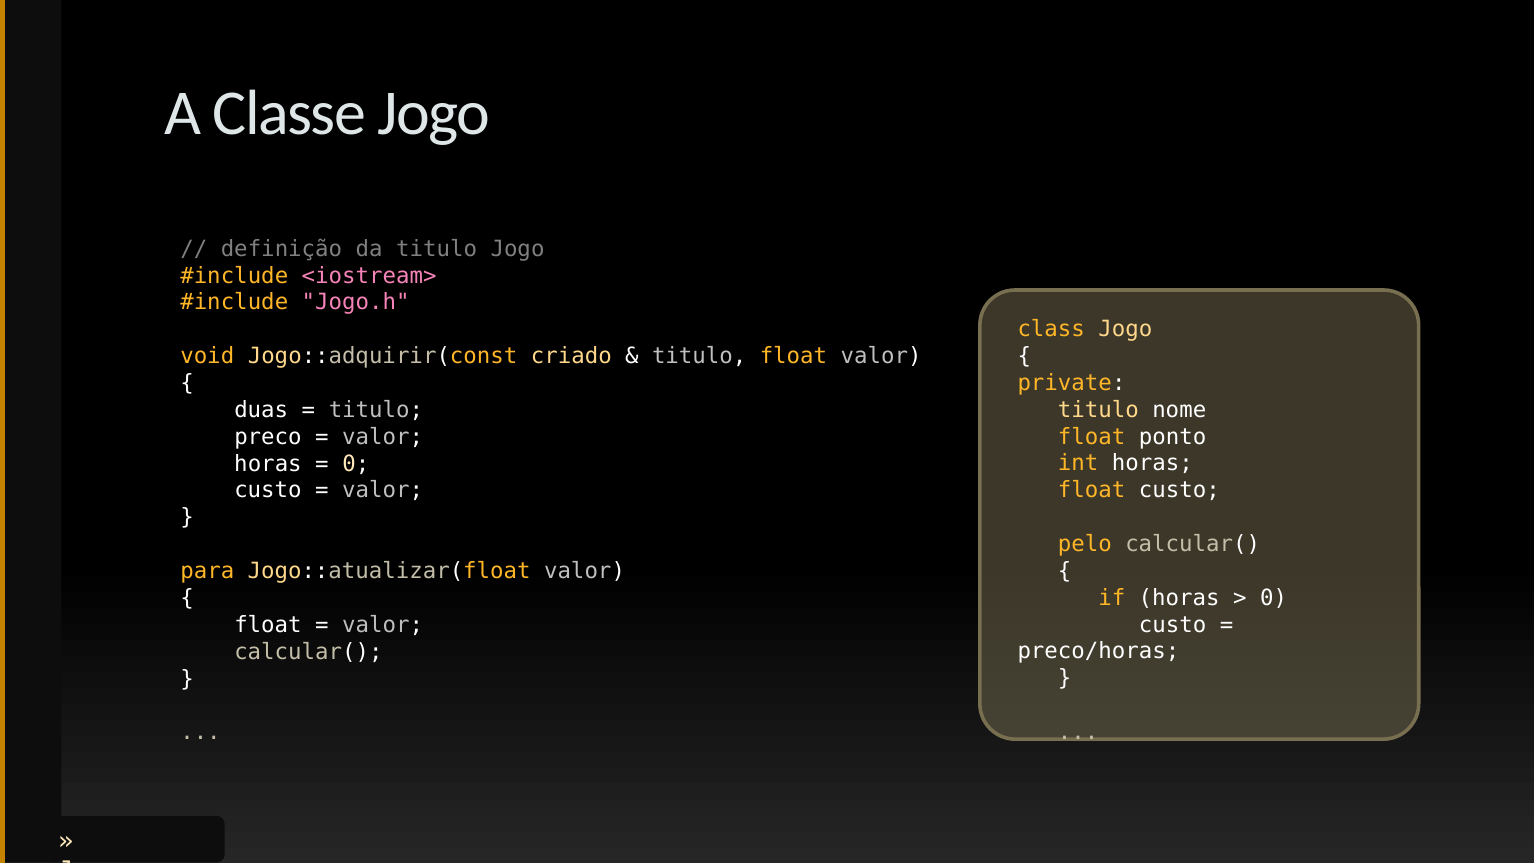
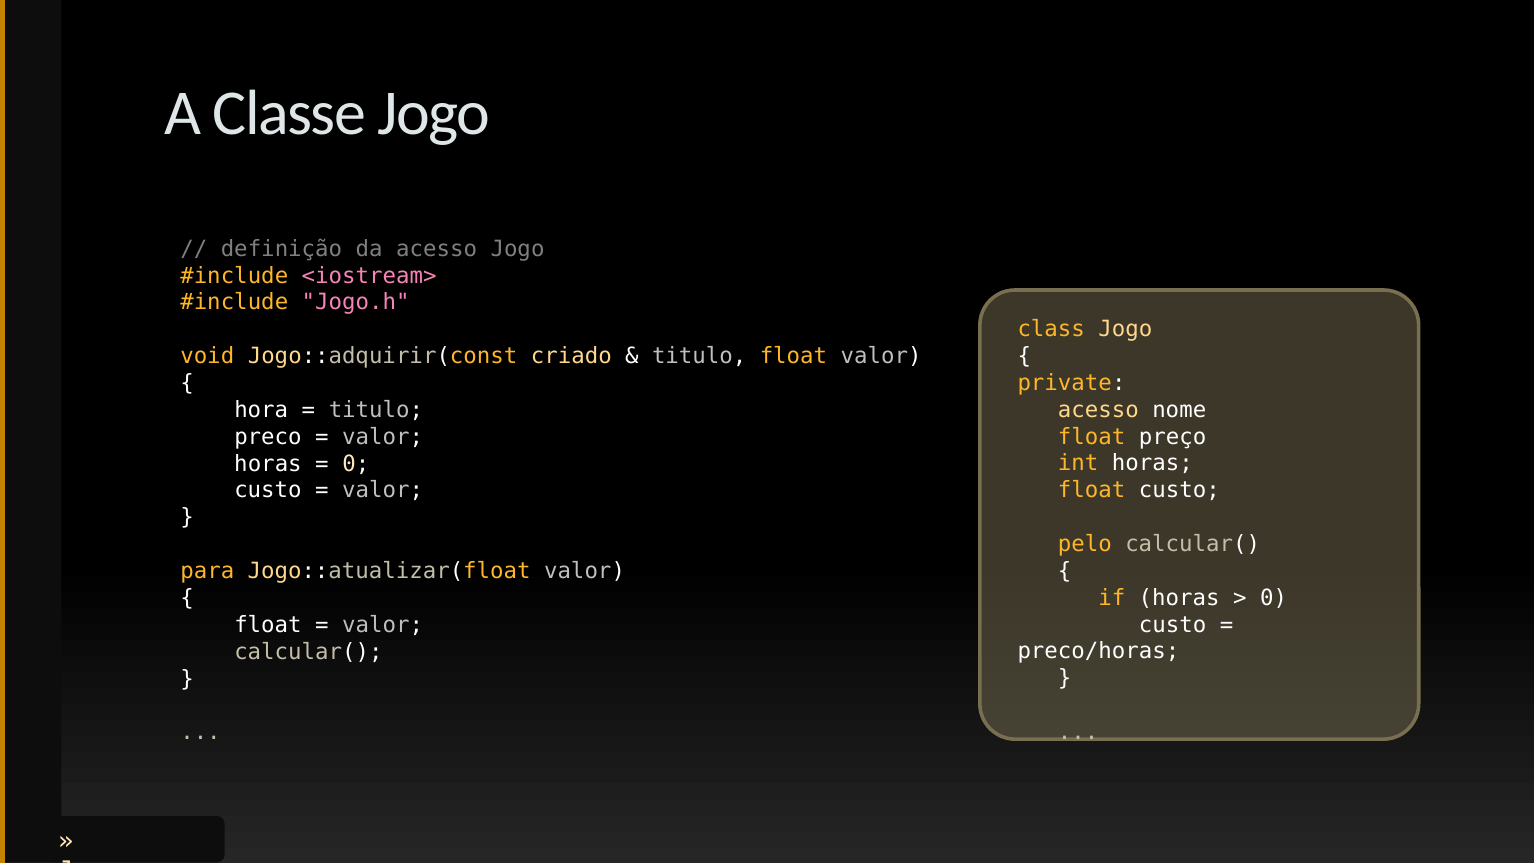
da titulo: titulo -> acesso
titulo at (1098, 410): titulo -> acesso
duas: duas -> hora
ponto: ponto -> preço
